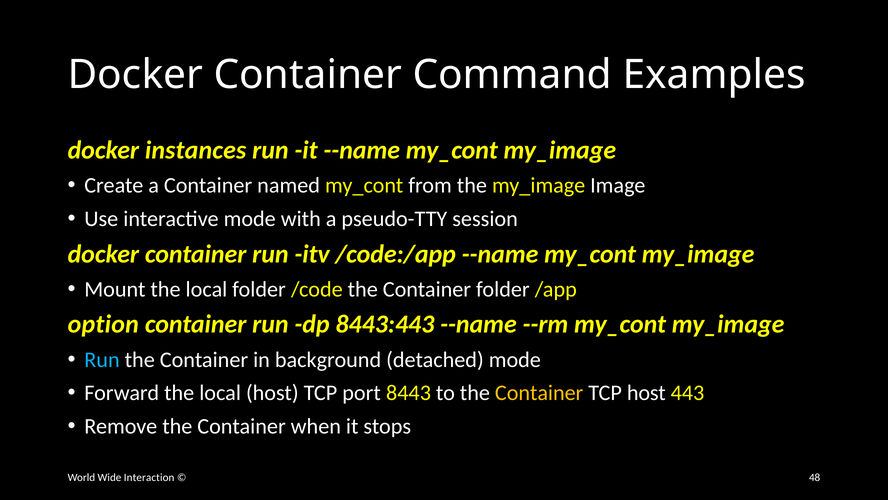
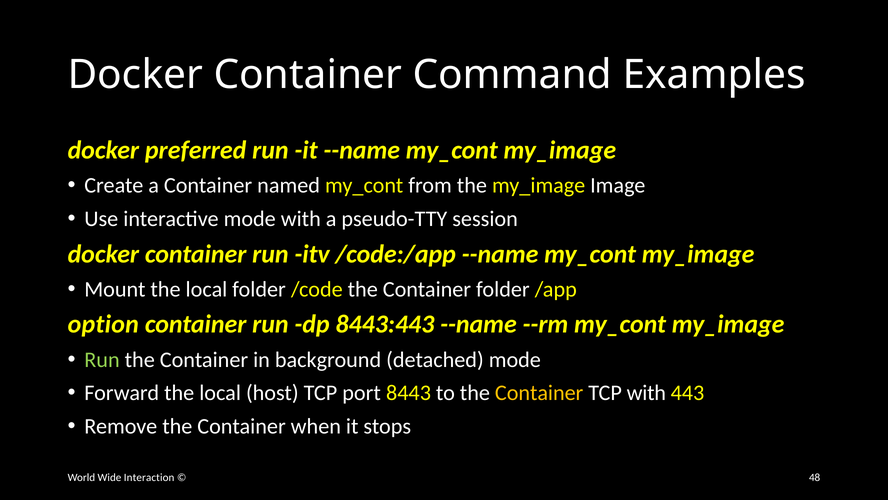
instances: instances -> preferred
Run at (102, 359) colour: light blue -> light green
TCP host: host -> with
